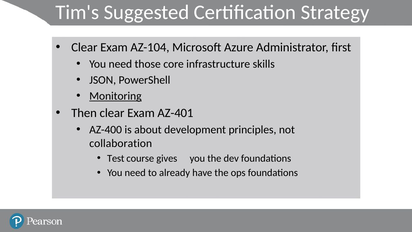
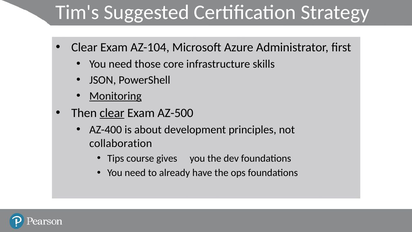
clear at (112, 113) underline: none -> present
AZ-401: AZ-401 -> AZ-500
Test: Test -> Tips
